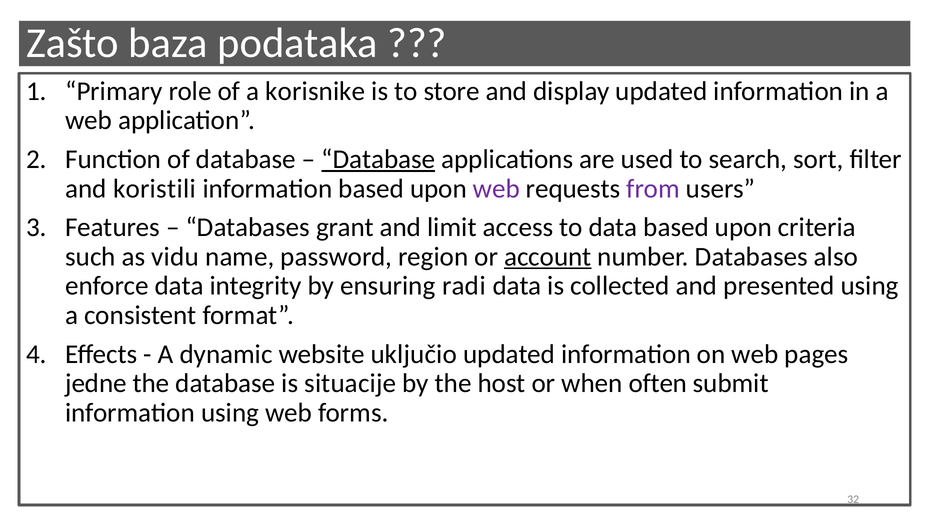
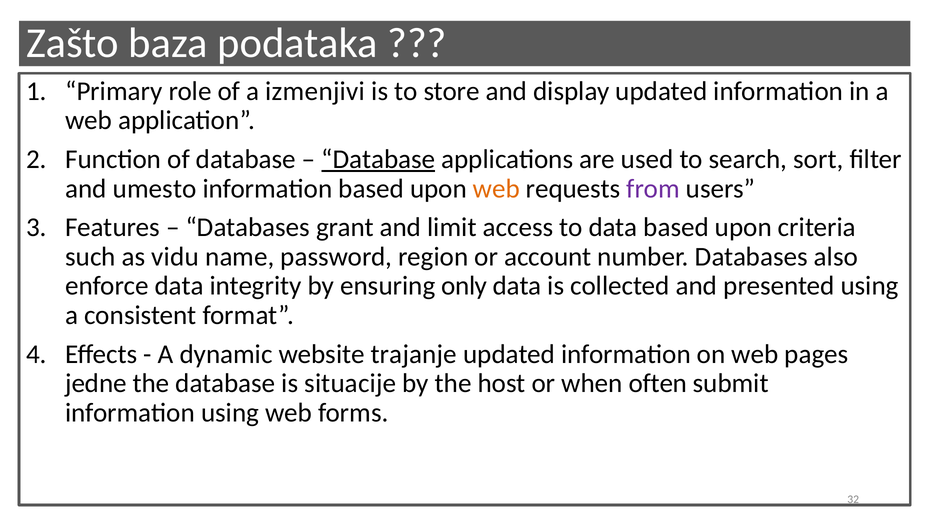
korisnike: korisnike -> izmenjivi
koristili: koristili -> umesto
web at (496, 189) colour: purple -> orange
account underline: present -> none
radi: radi -> only
uključio: uključio -> trajanje
